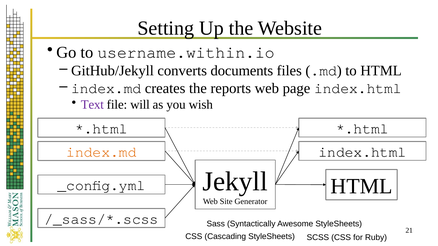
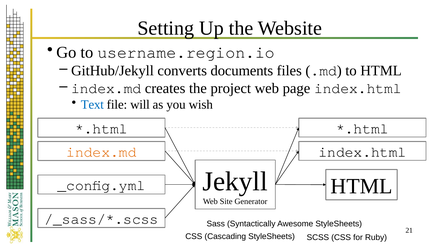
username.within.io: username.within.io -> username.region.io
reports: reports -> project
Text colour: purple -> blue
